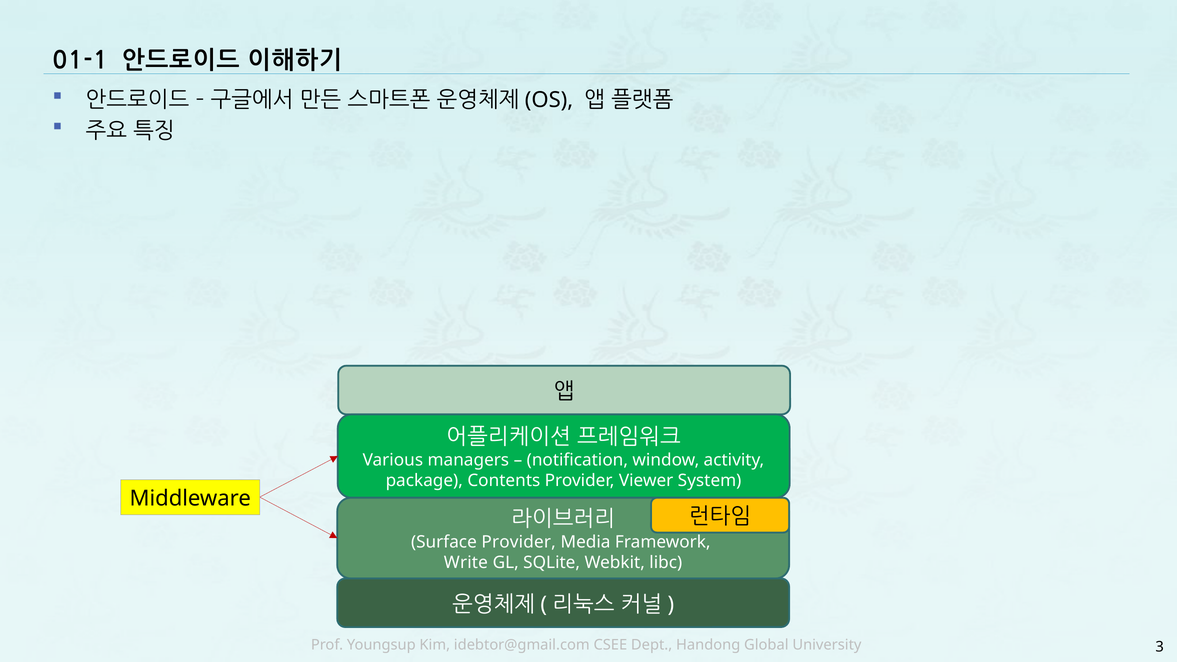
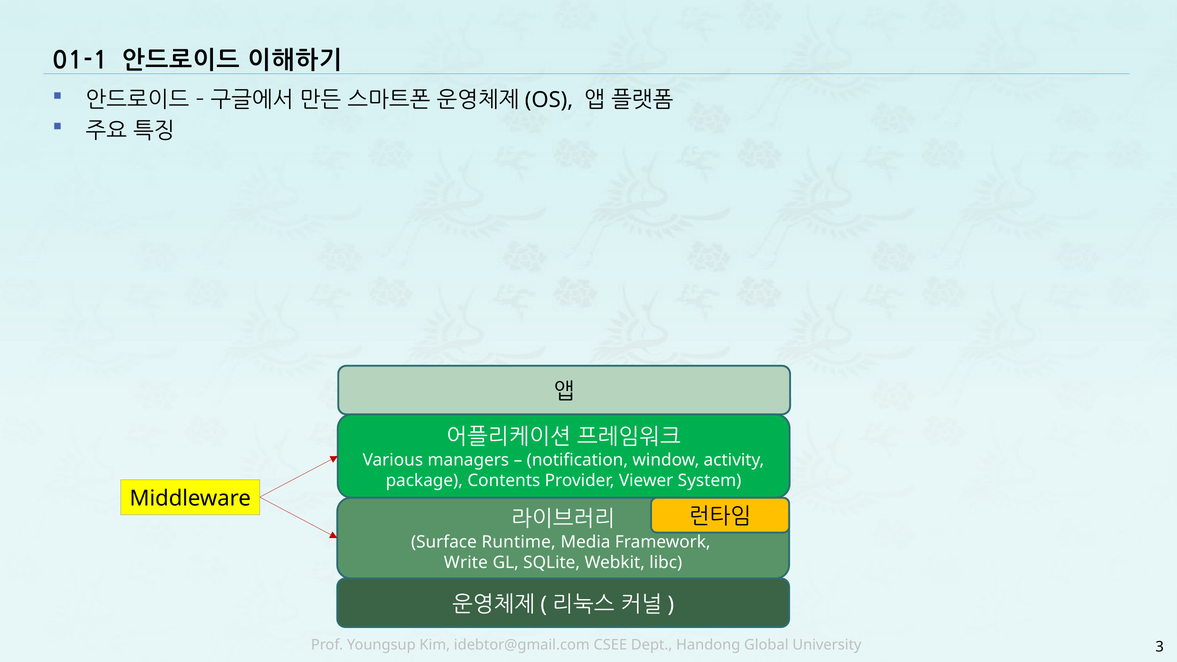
Surface Provider: Provider -> Runtime
